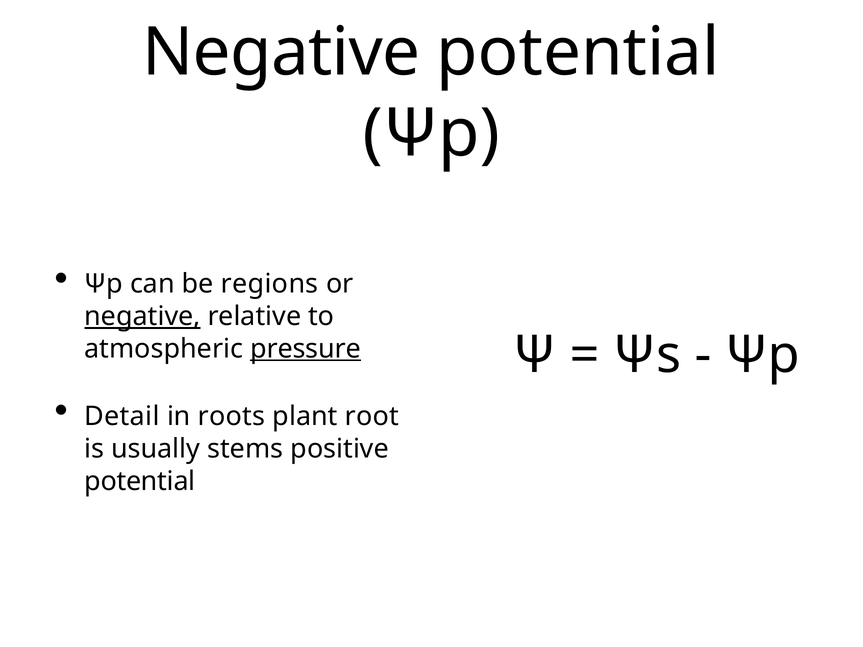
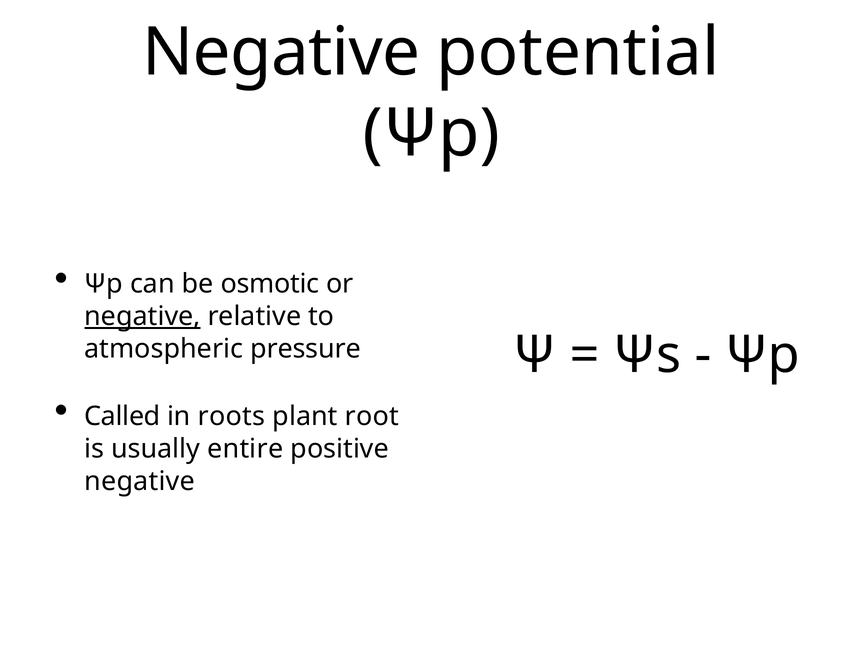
regions: regions -> osmotic
pressure underline: present -> none
Detail: Detail -> Called
stems: stems -> entire
potential at (140, 481): potential -> negative
